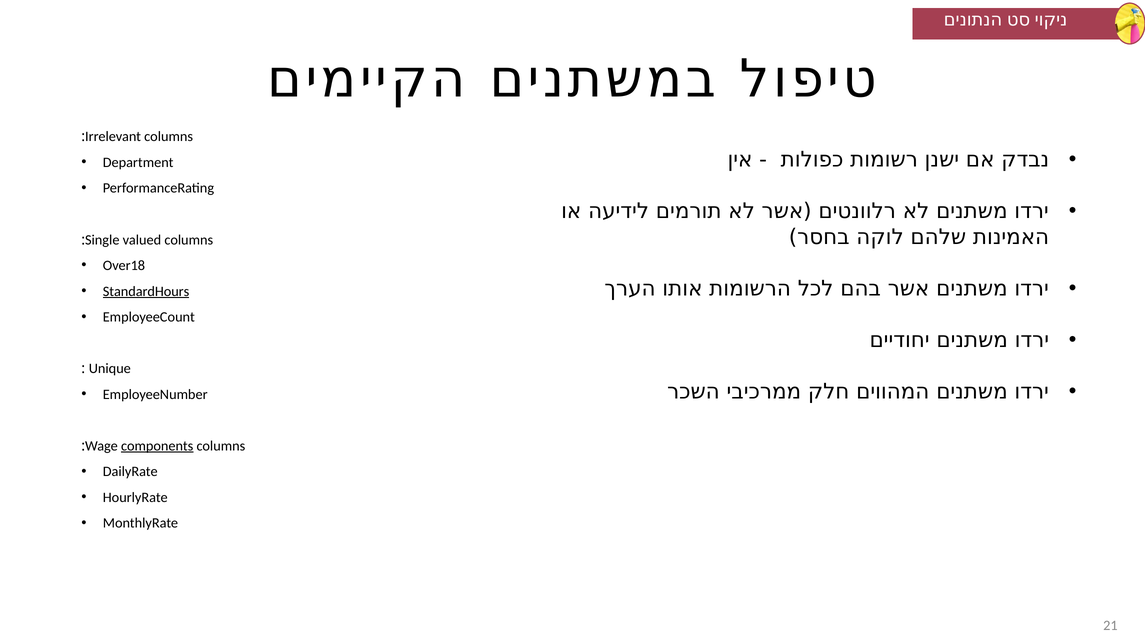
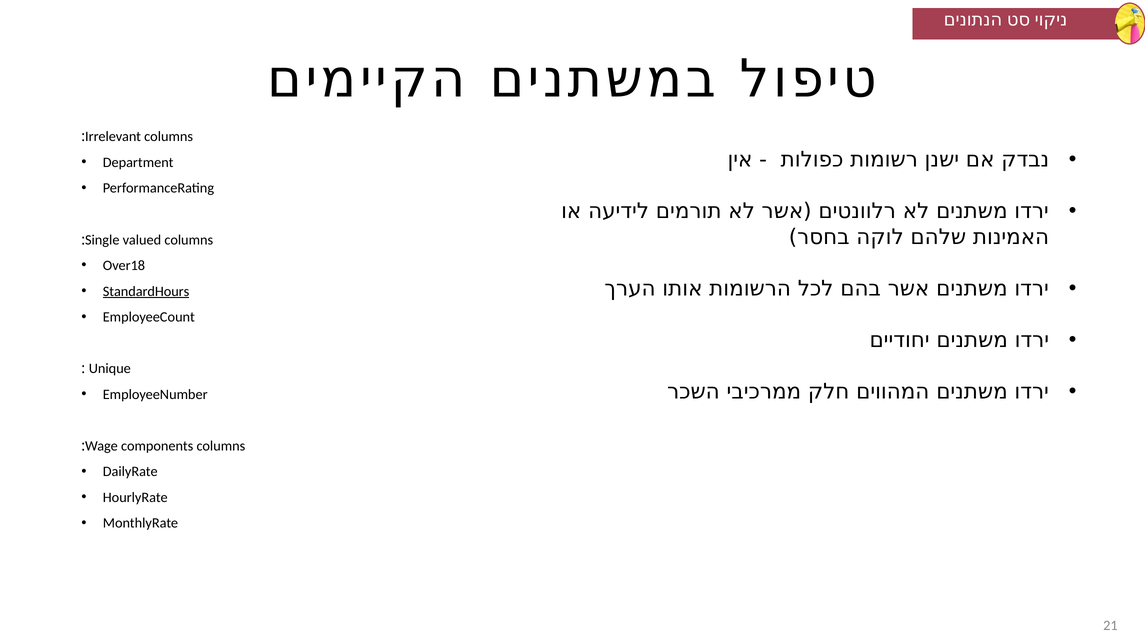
components underline: present -> none
